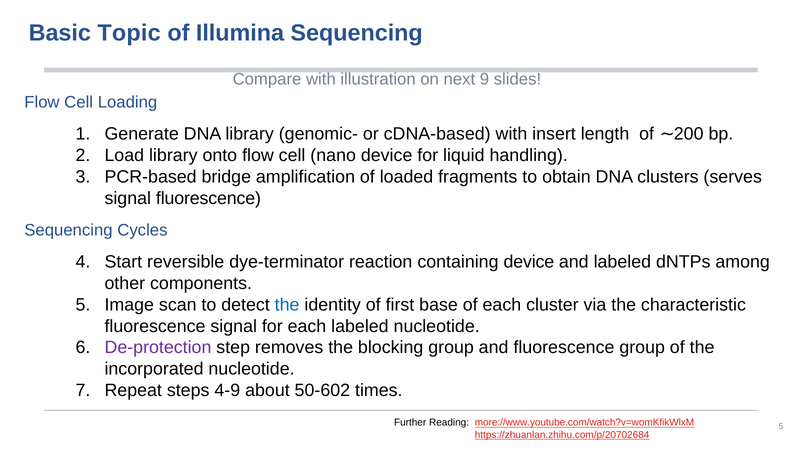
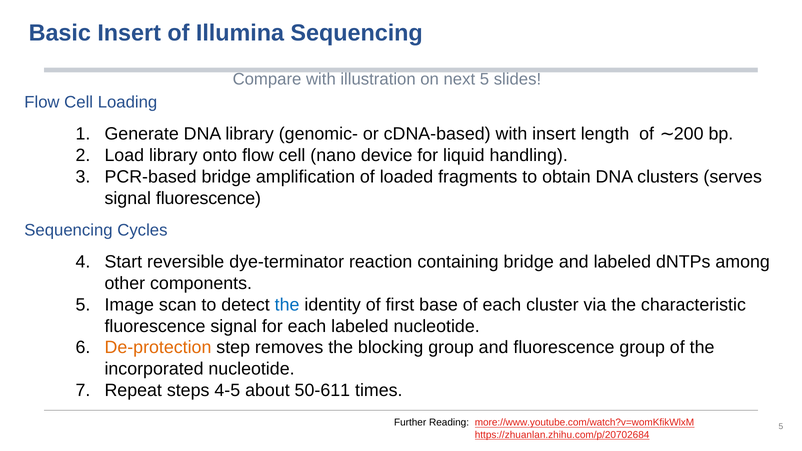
Basic Topic: Topic -> Insert
next 9: 9 -> 5
containing device: device -> bridge
De-protection colour: purple -> orange
4-9: 4-9 -> 4-5
50-602: 50-602 -> 50-611
